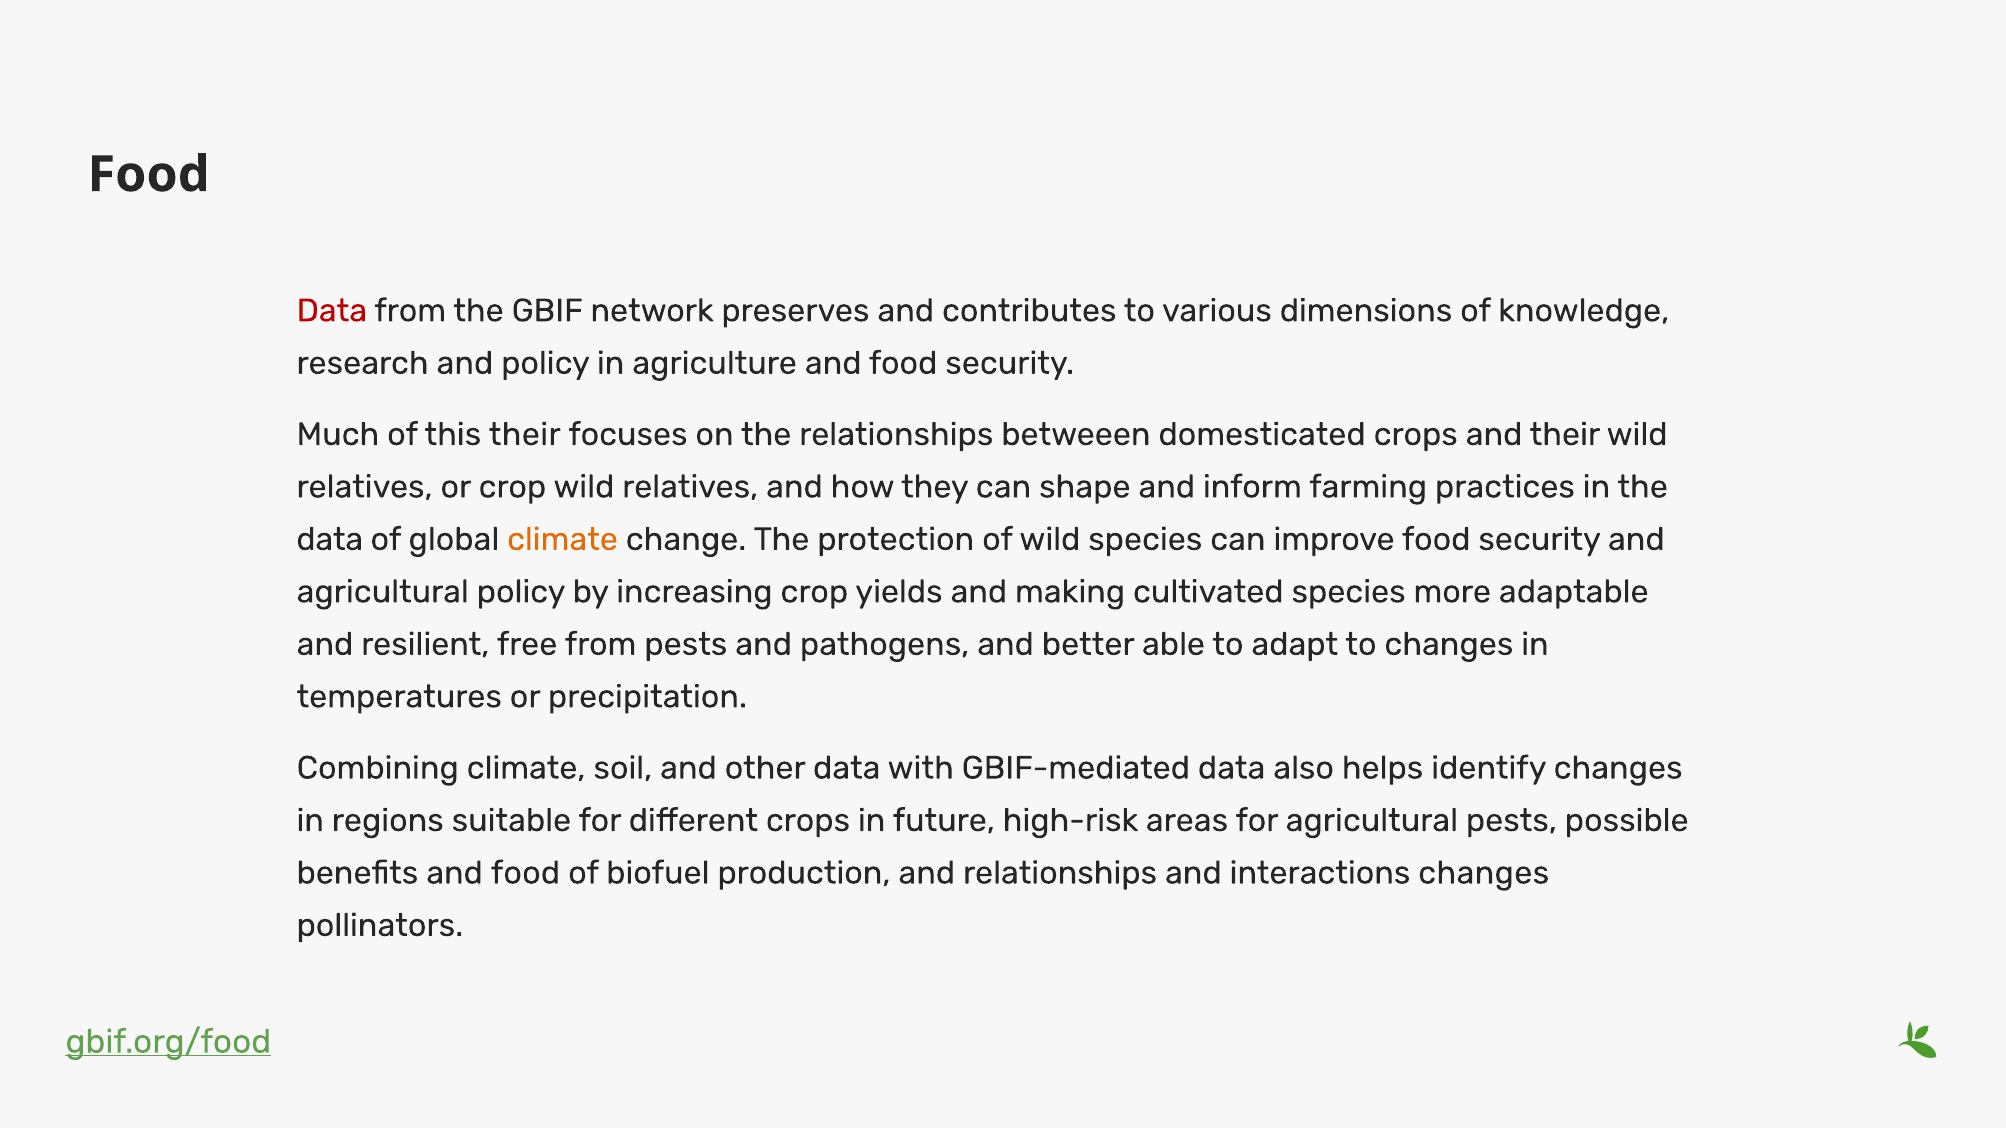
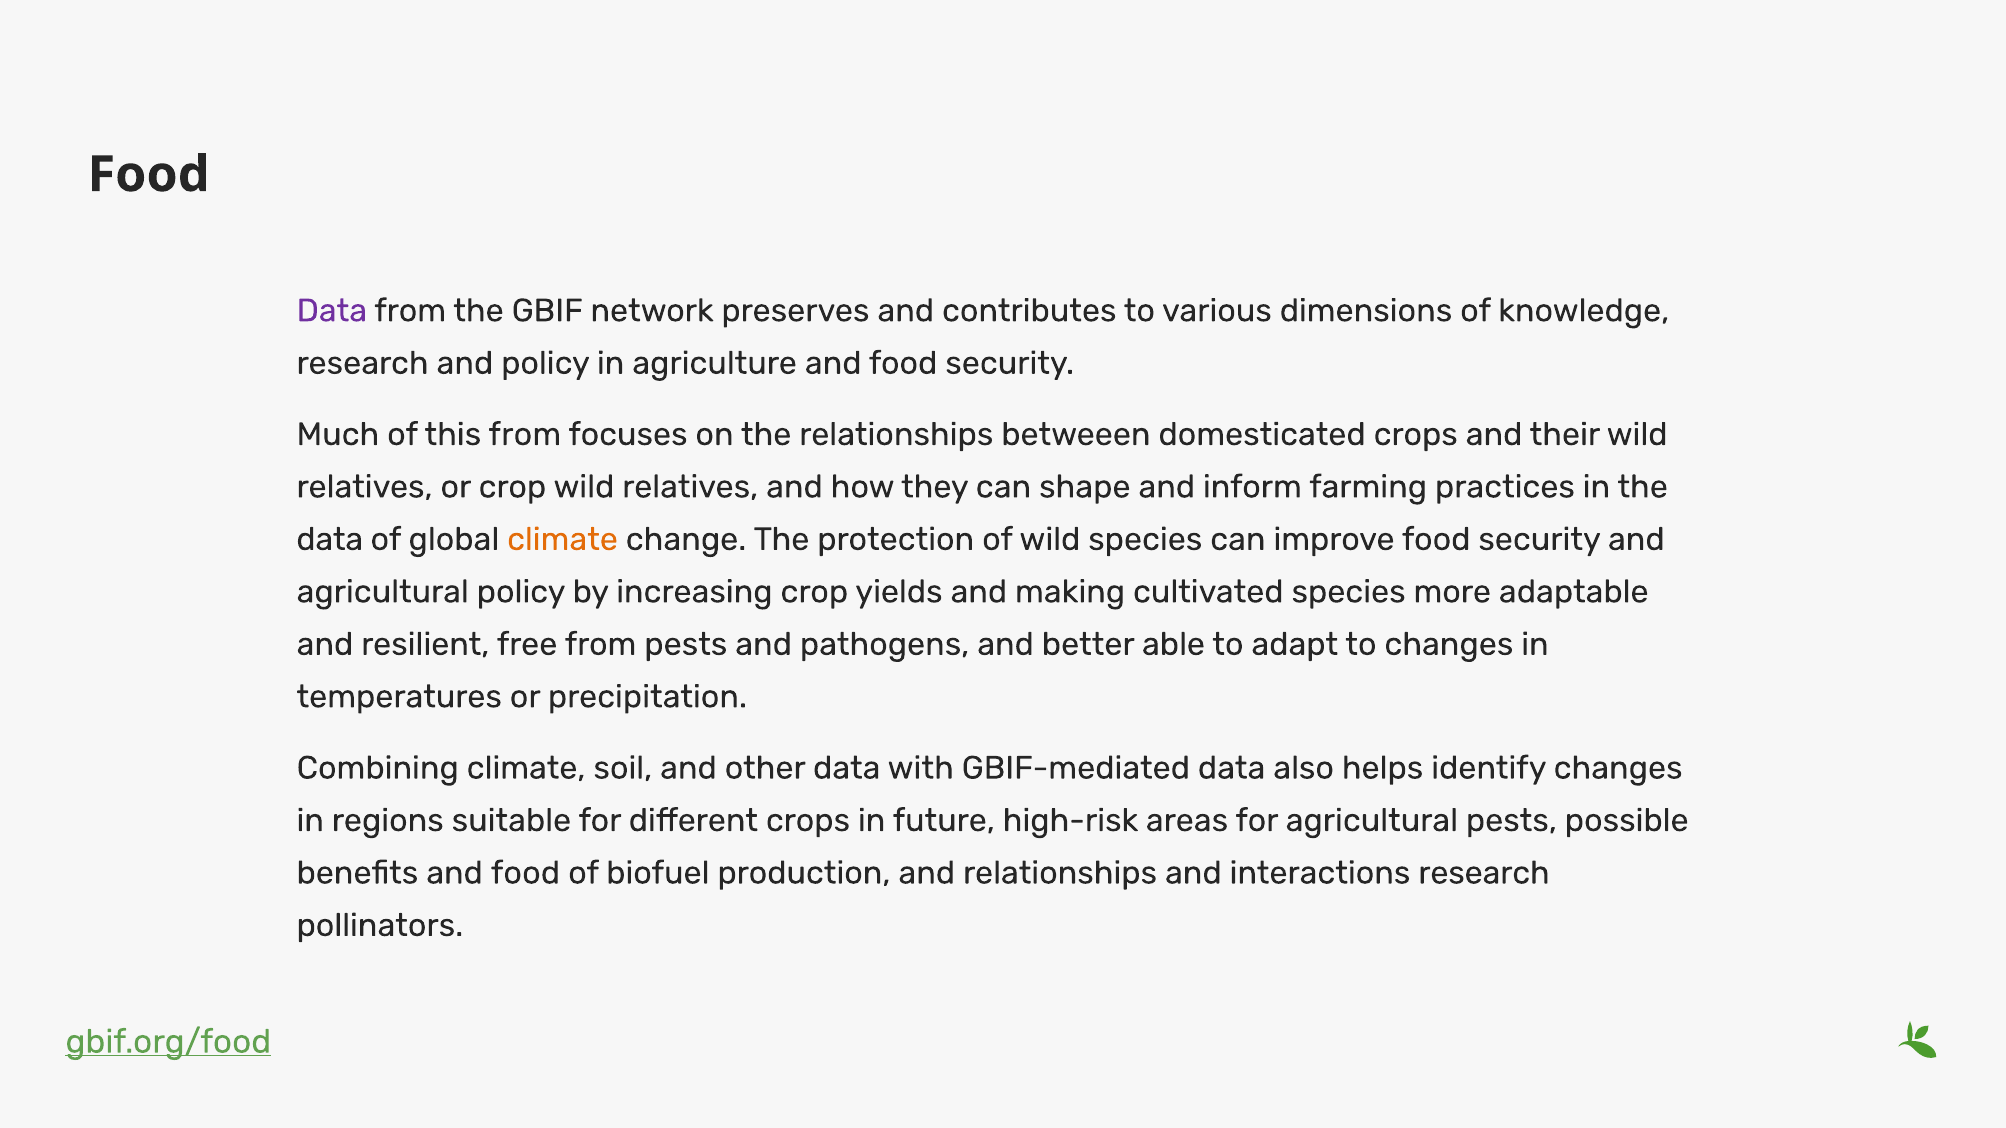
Data at (332, 311) colour: red -> purple
this their: their -> from
interactions changes: changes -> research
